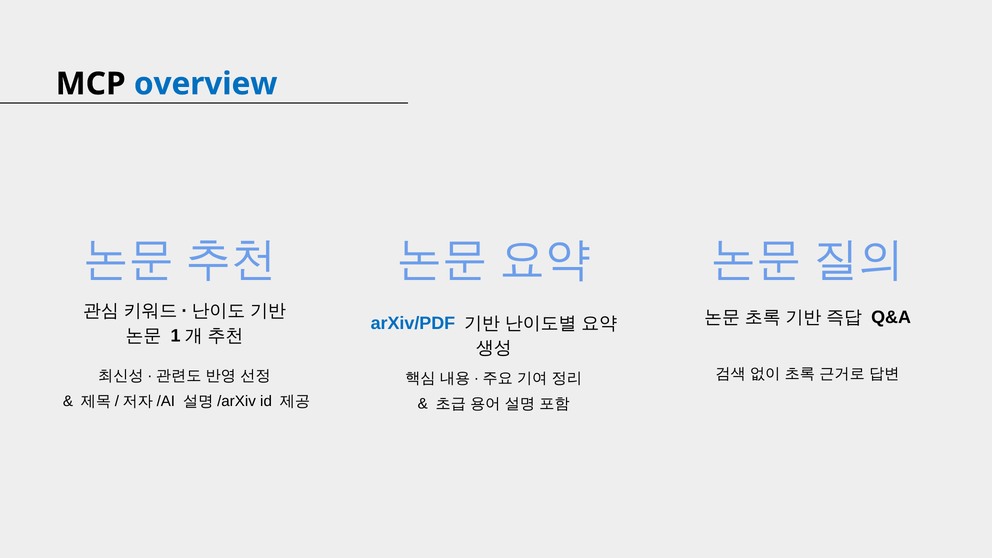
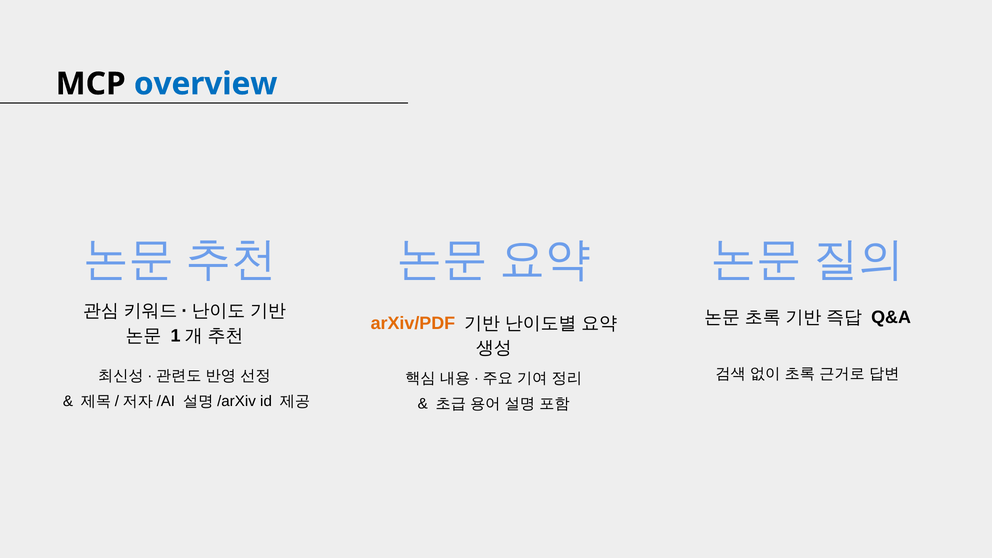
arXiv/PDF colour: blue -> orange
